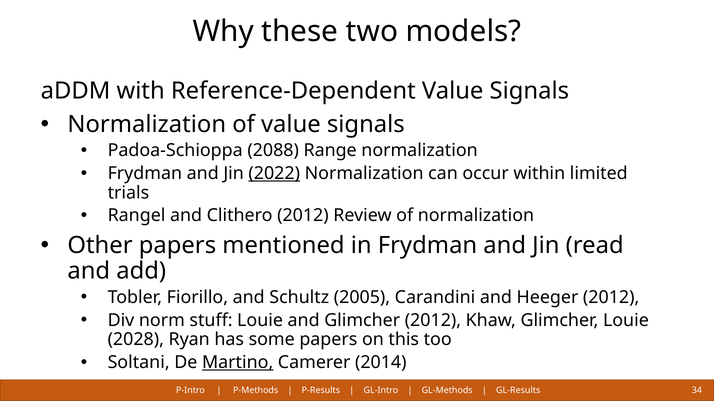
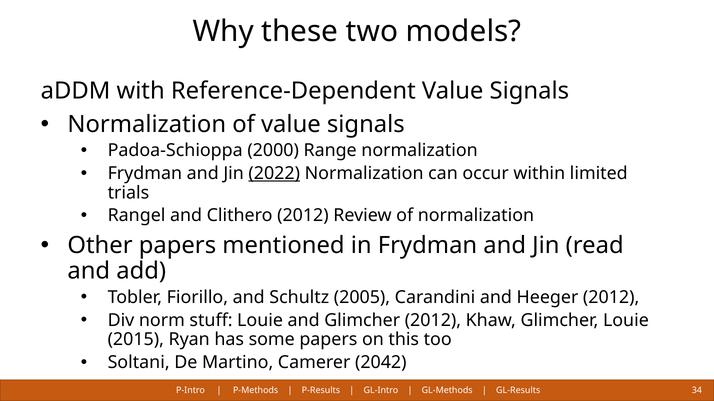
2088: 2088 -> 2000
2028: 2028 -> 2015
Martino underline: present -> none
2014: 2014 -> 2042
